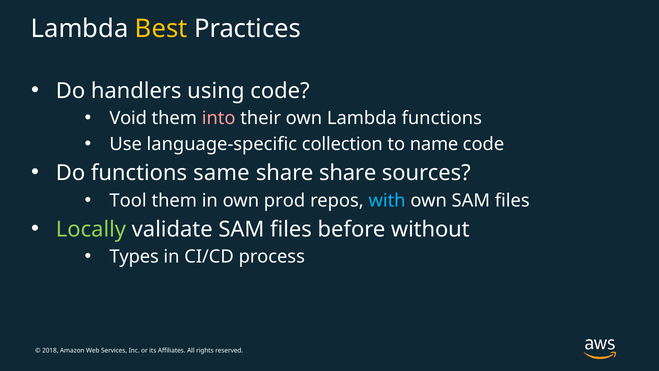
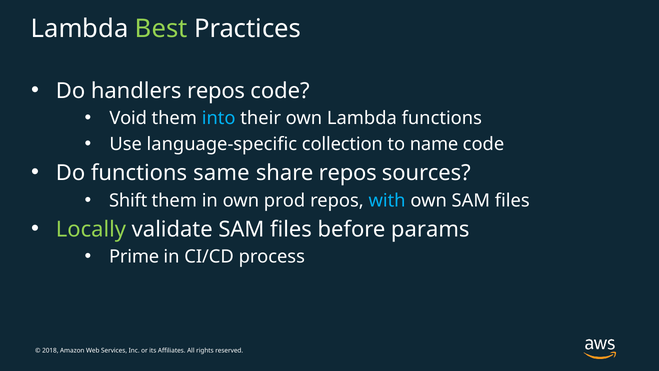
Best colour: yellow -> light green
handlers using: using -> repos
into colour: pink -> light blue
share share: share -> repos
Tool: Tool -> Shift
without: without -> params
Types: Types -> Prime
